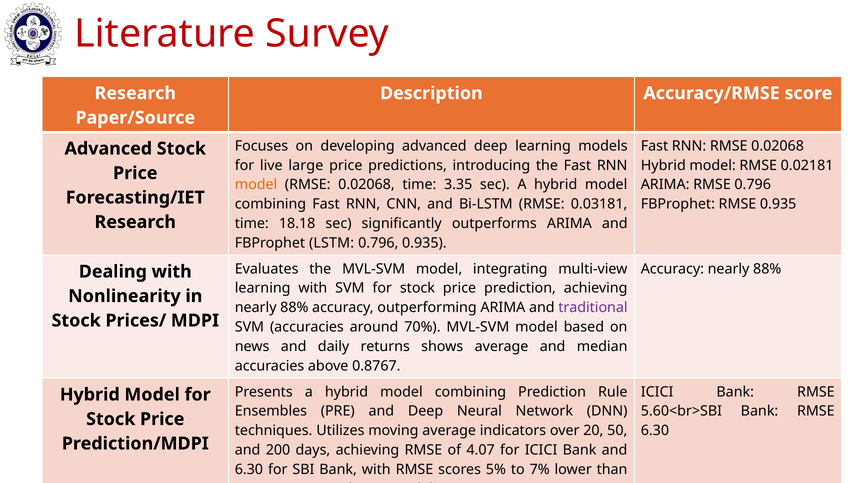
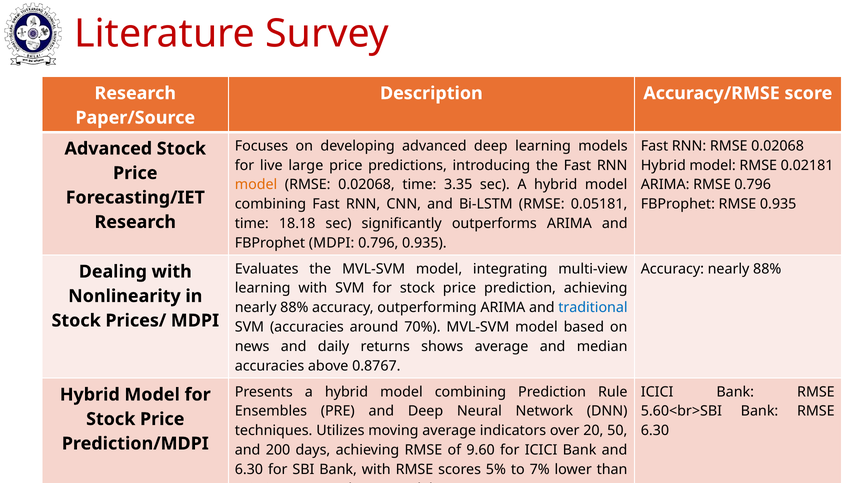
0.03181: 0.03181 -> 0.05181
FBProphet LSTM: LSTM -> MDPI
traditional colour: purple -> blue
4.07: 4.07 -> 9.60
